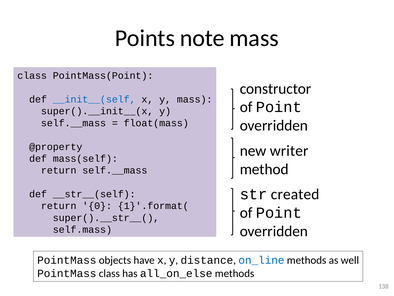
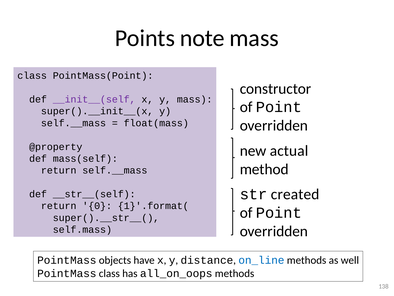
__init__(self colour: blue -> purple
writer: writer -> actual
all_on_else: all_on_else -> all_on_oops
